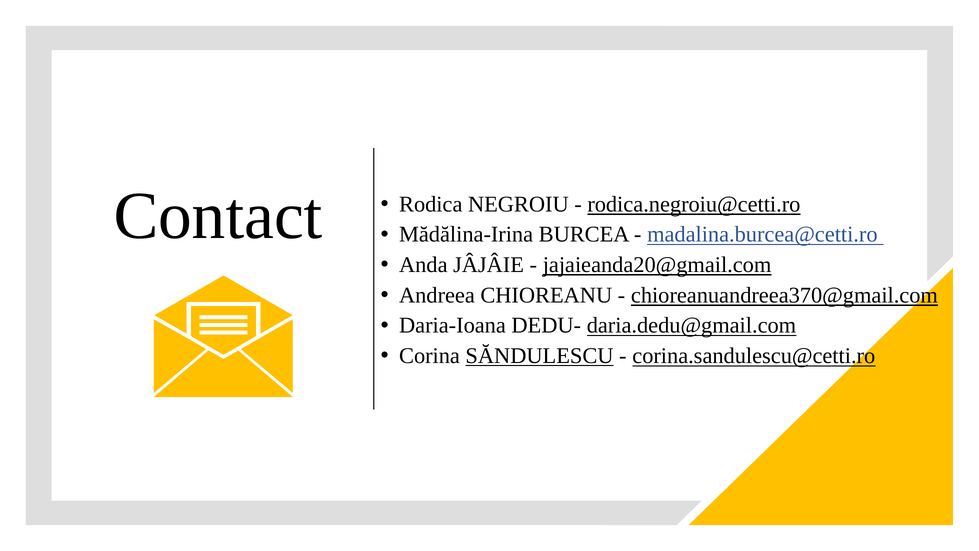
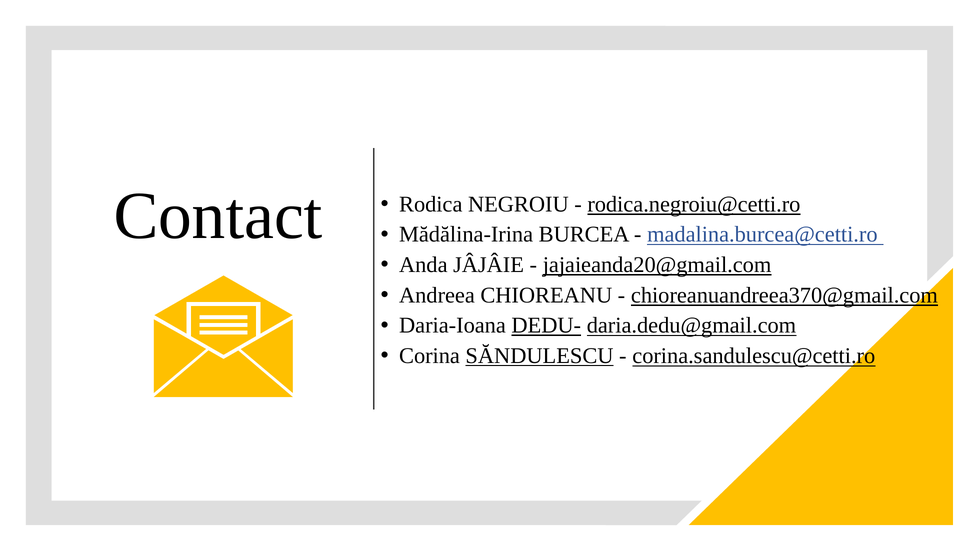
DEDU- underline: none -> present
